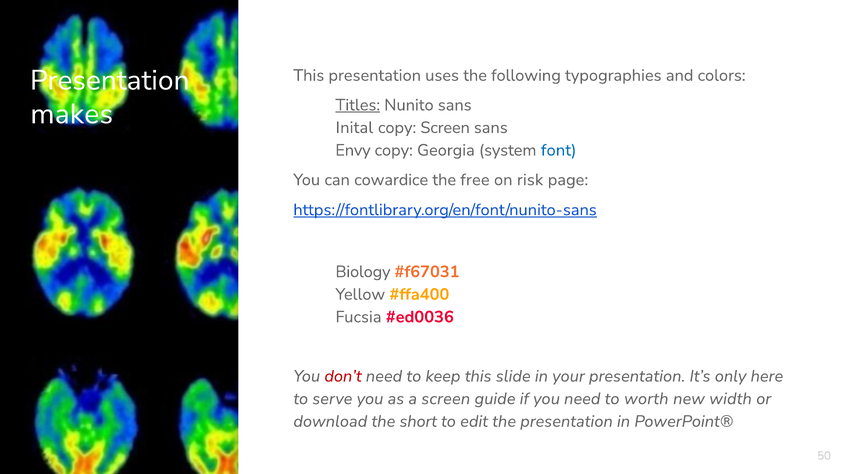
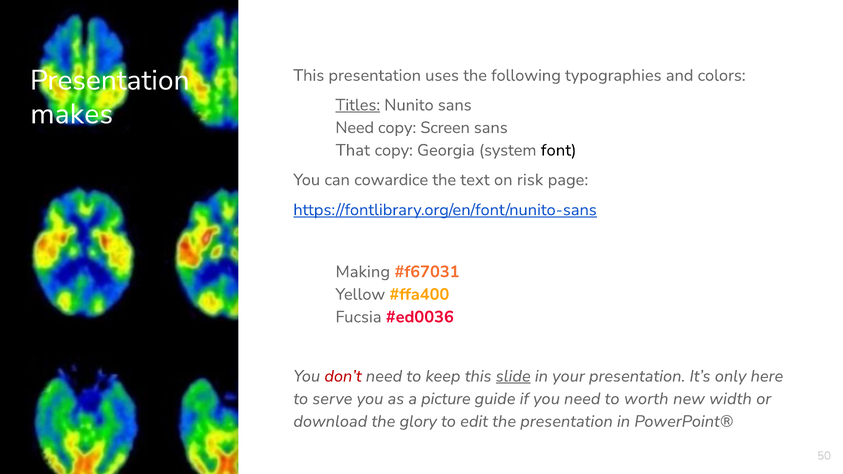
Inital at (355, 128): Inital -> Need
Envy: Envy -> That
font colour: blue -> black
free: free -> text
Biology: Biology -> Making
slide underline: none -> present
a screen: screen -> picture
short: short -> glory
